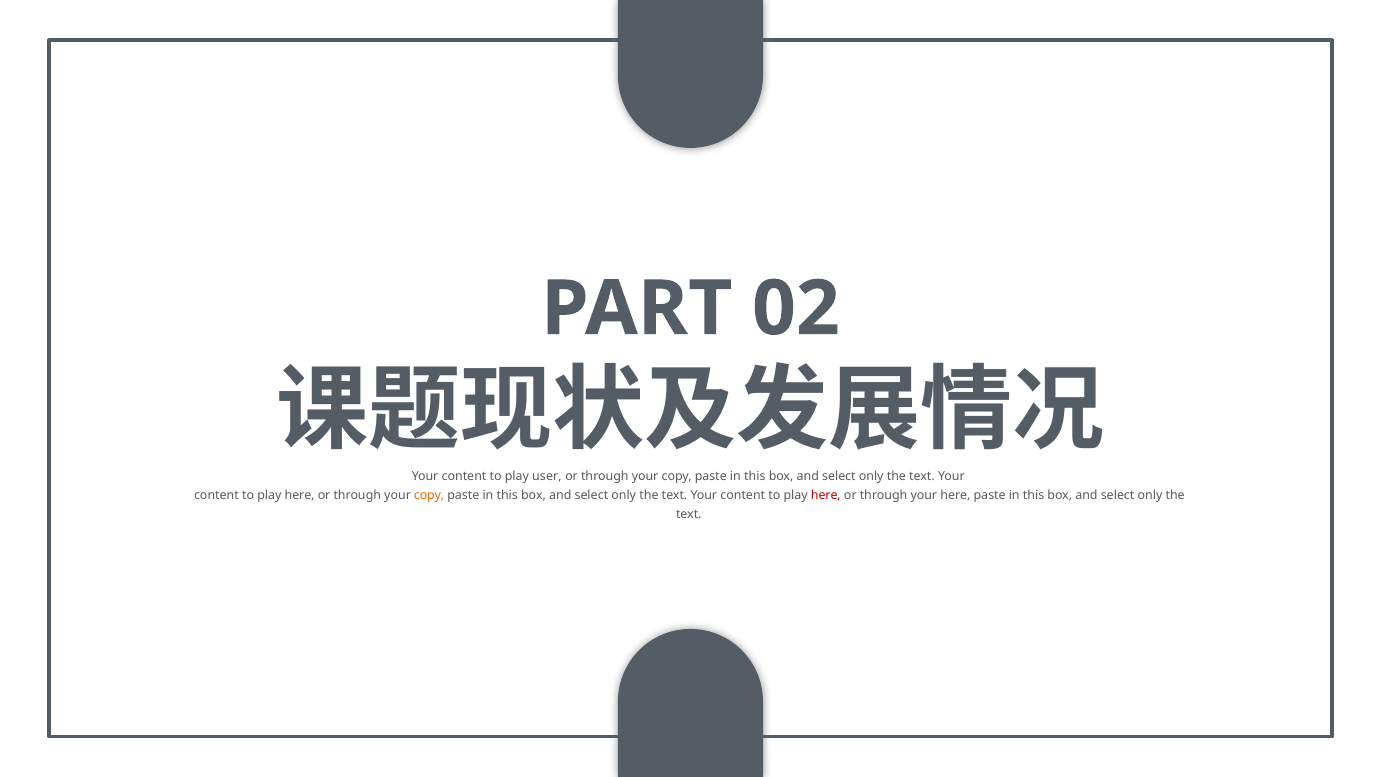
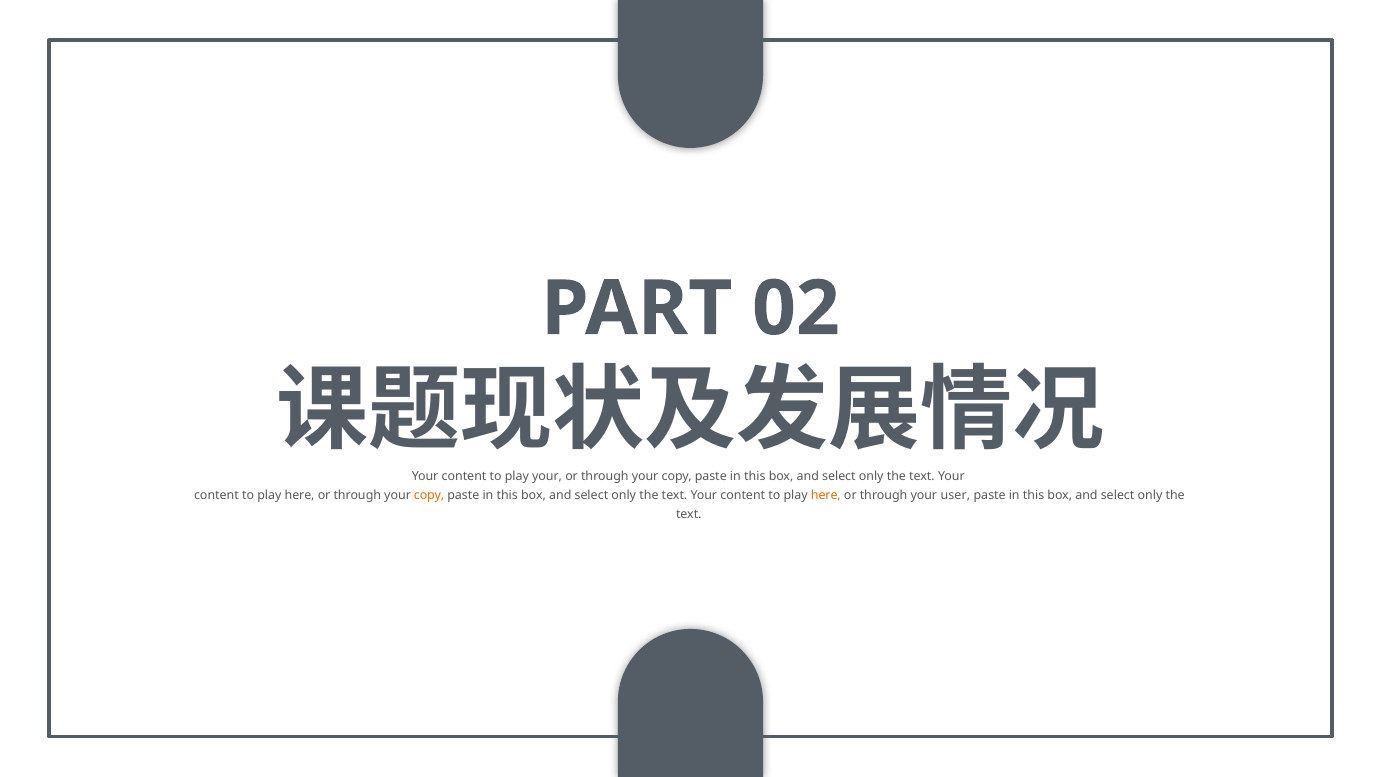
play user: user -> your
here at (826, 495) colour: red -> orange
your here: here -> user
